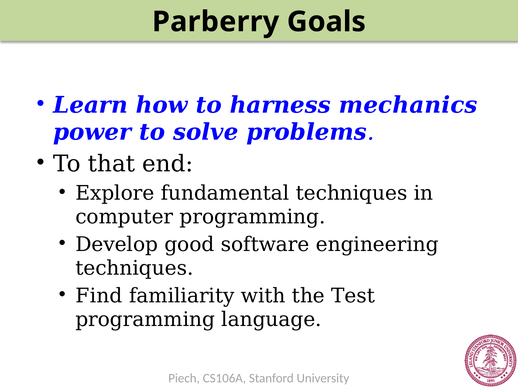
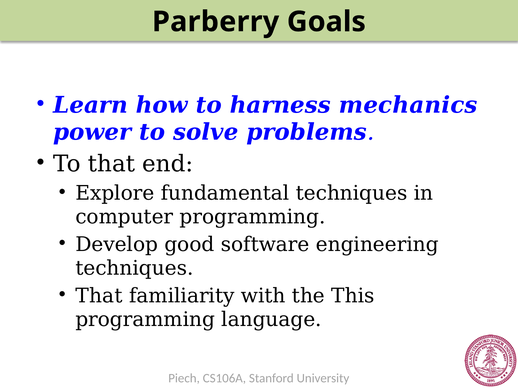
Find at (99, 296): Find -> That
Test: Test -> This
